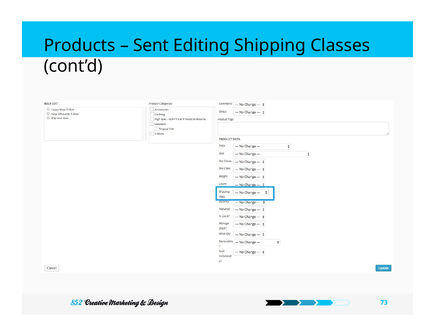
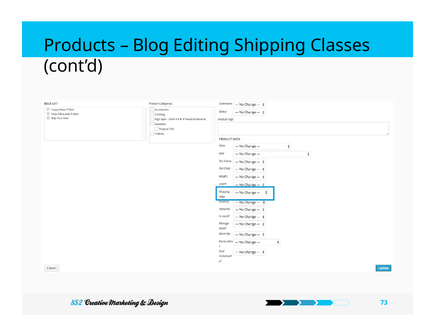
Sent: Sent -> Blog
